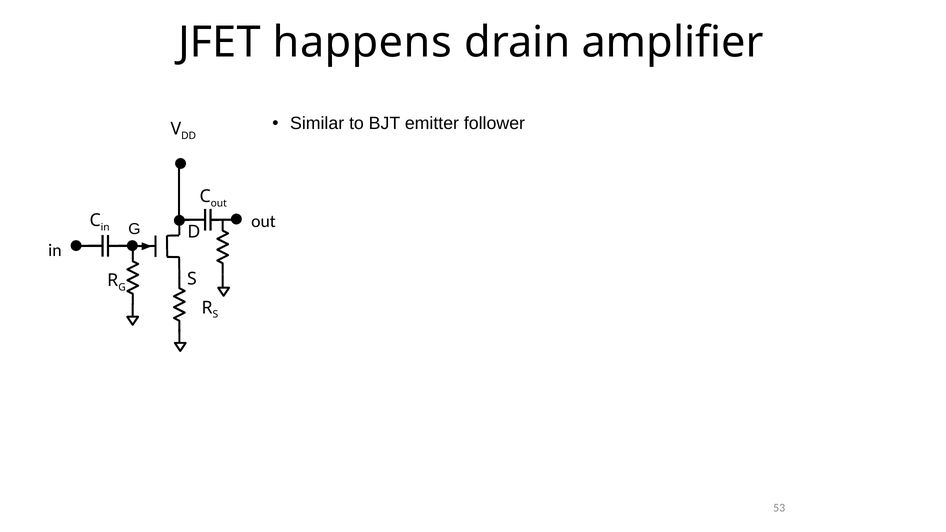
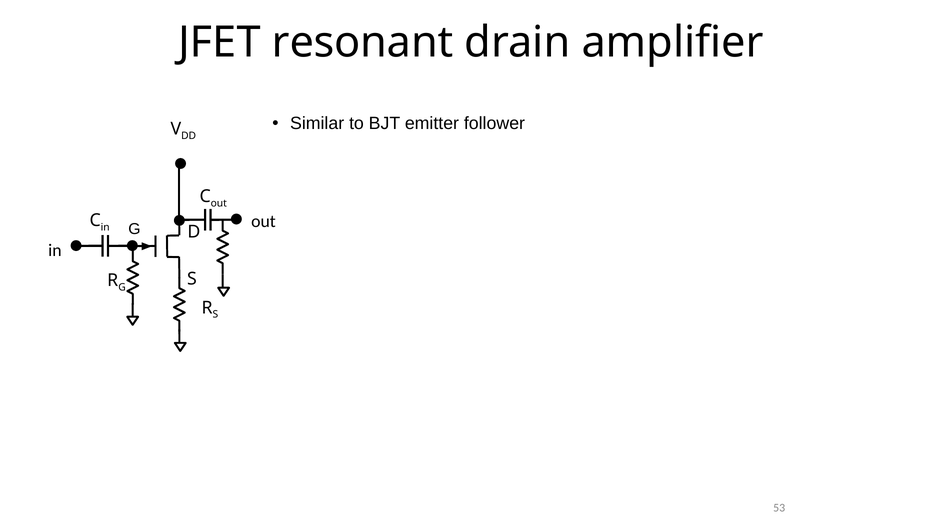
happens: happens -> resonant
